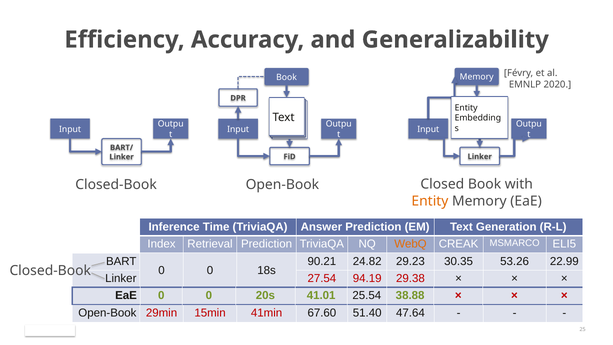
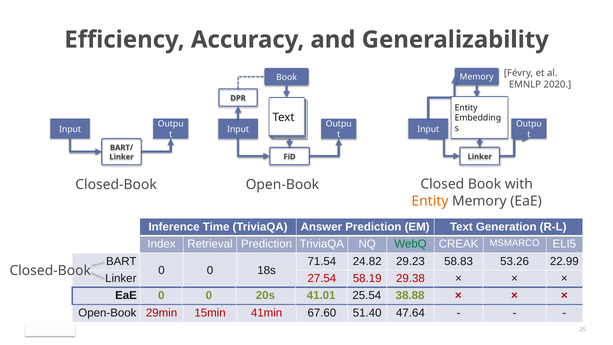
WebQ colour: orange -> green
90.21: 90.21 -> 71.54
30.35: 30.35 -> 58.83
94.19: 94.19 -> 58.19
